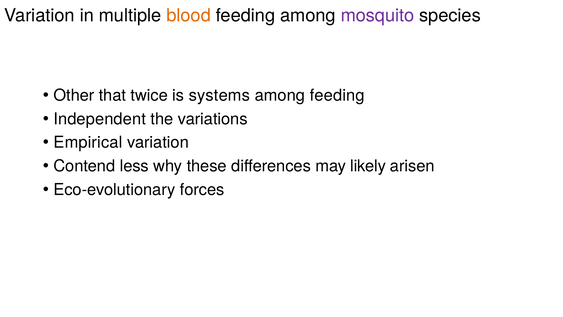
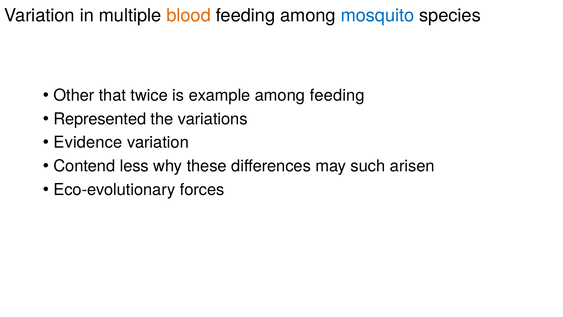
mosquito colour: purple -> blue
systems: systems -> example
Independent: Independent -> Represented
Empirical: Empirical -> Evidence
likely: likely -> such
